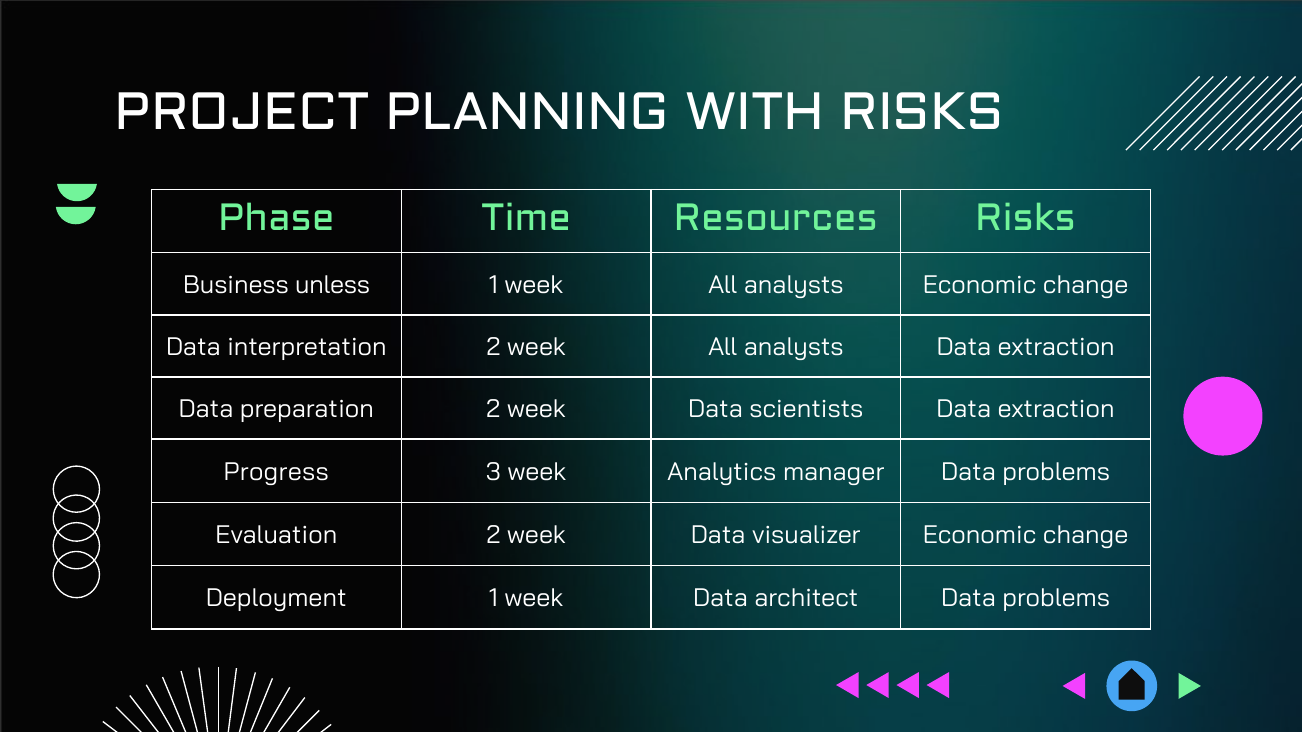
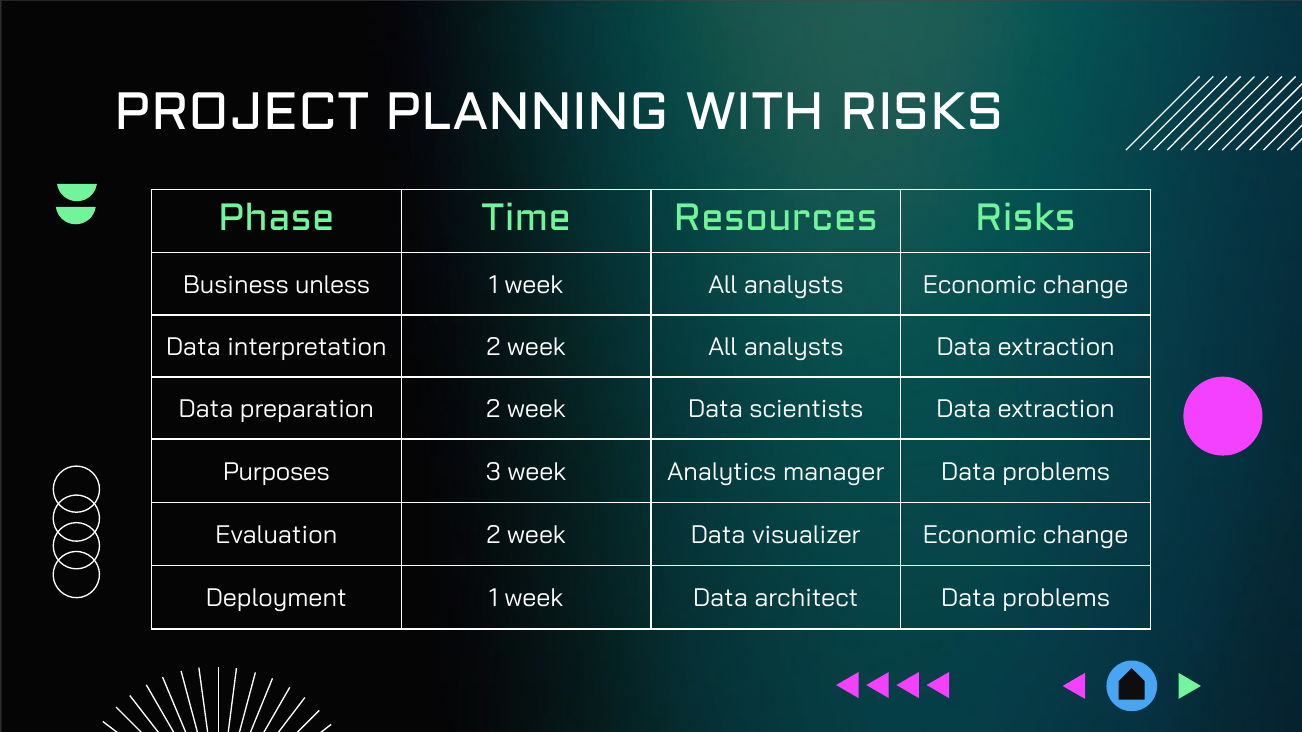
Progress: Progress -> Purposes
